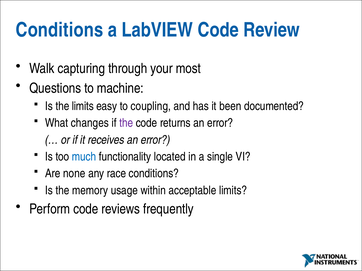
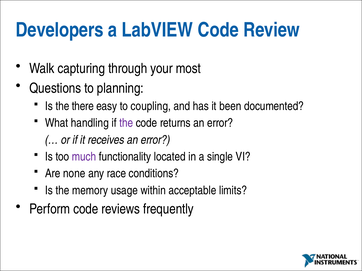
Conditions at (59, 30): Conditions -> Developers
machine: machine -> planning
the limits: limits -> there
changes: changes -> handling
much colour: blue -> purple
